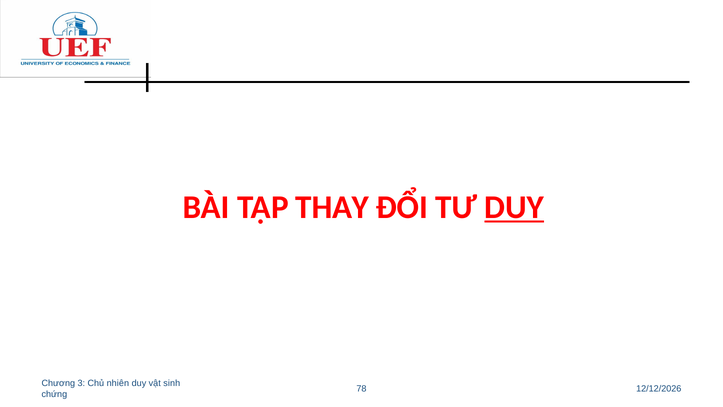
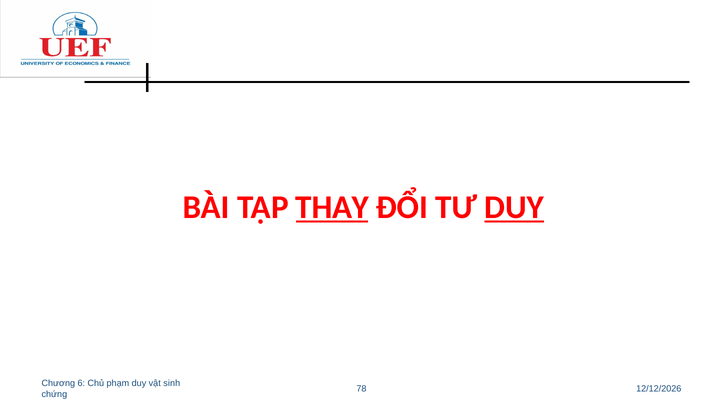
THAY underline: none -> present
3: 3 -> 6
nhiên: nhiên -> phạm
